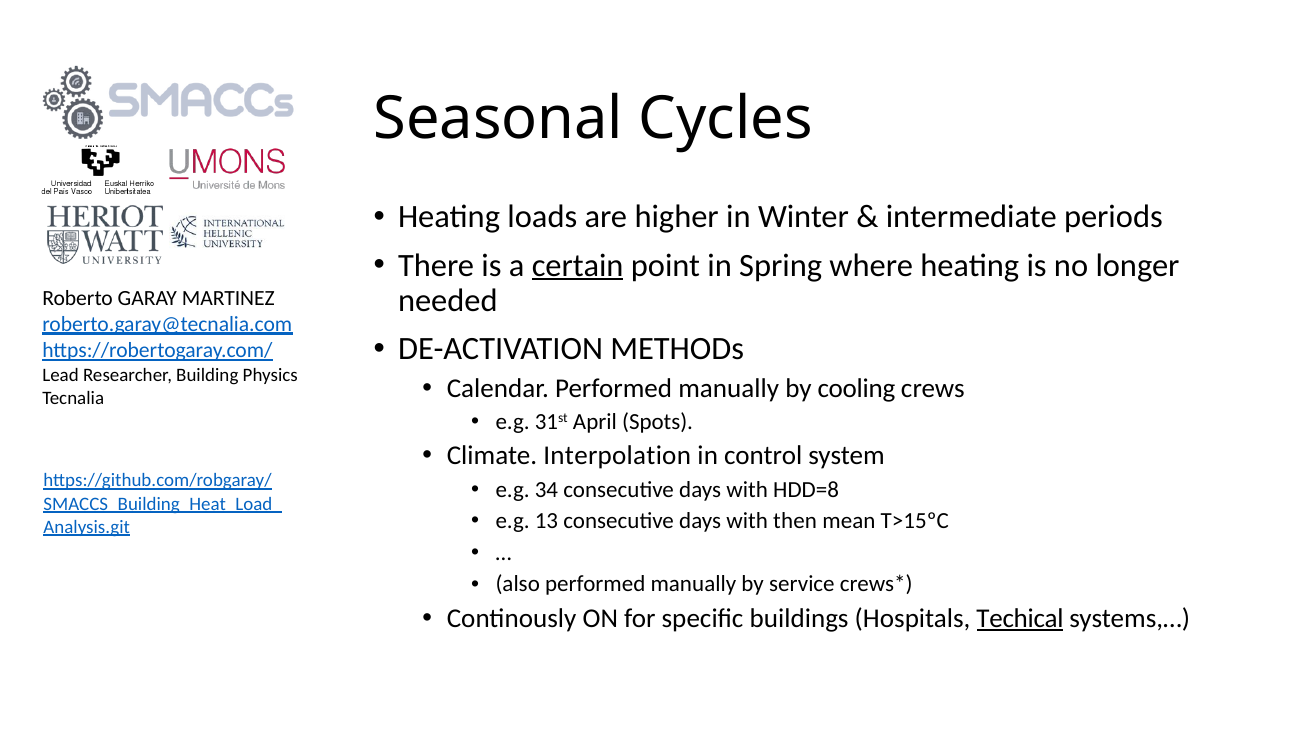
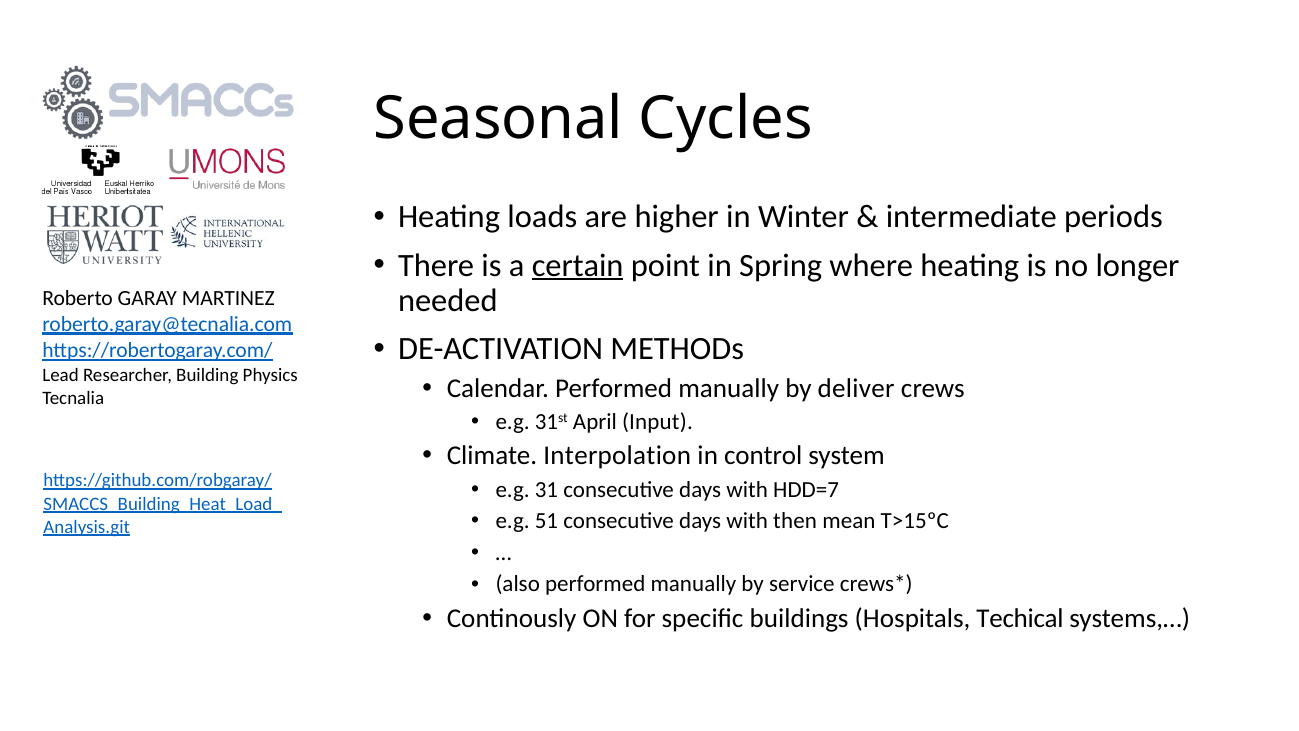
cooling: cooling -> deliver
Spots: Spots -> Input
34: 34 -> 31
HDD=8: HDD=8 -> HDD=7
13: 13 -> 51
Techical underline: present -> none
